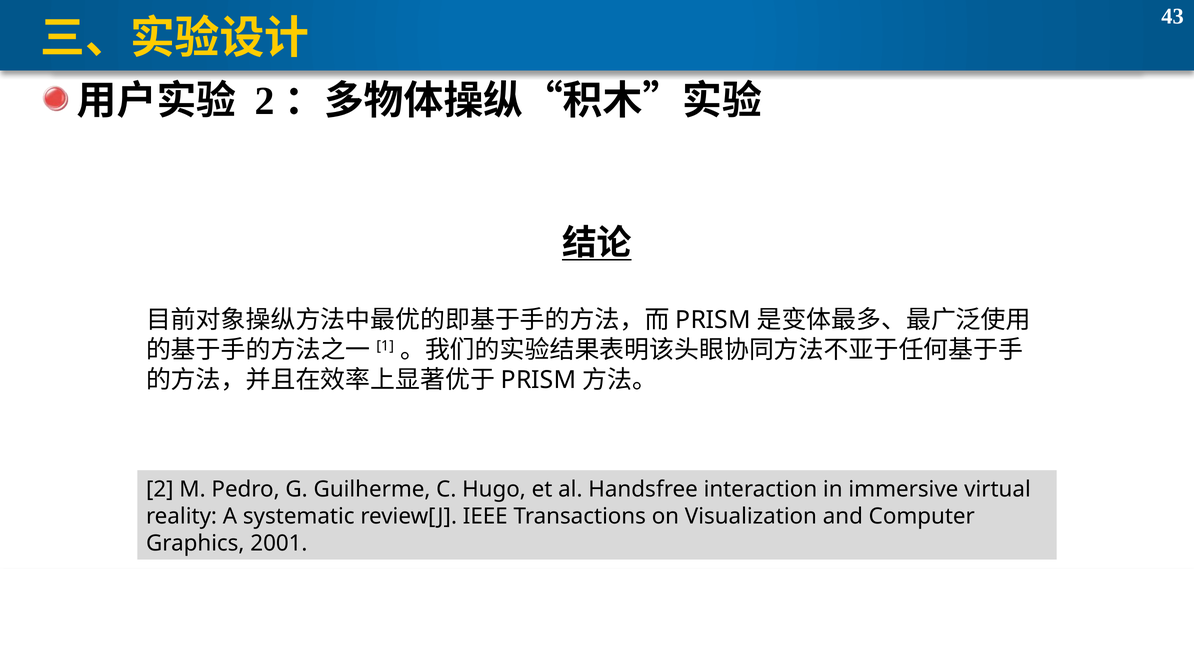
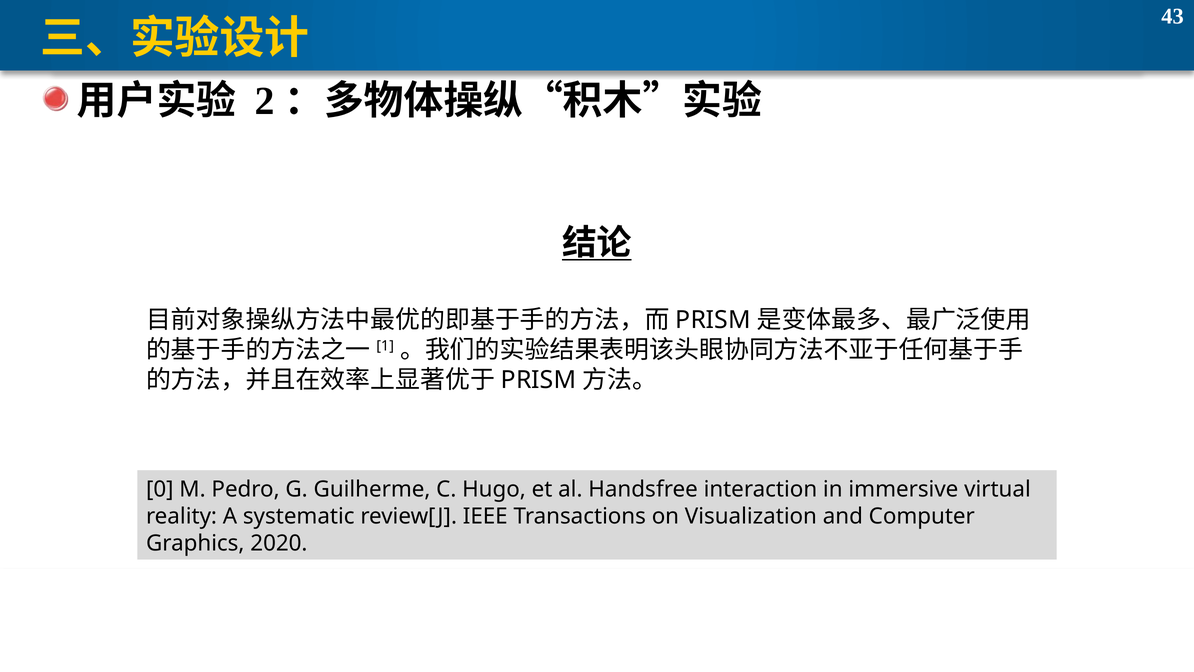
2 at (160, 489): 2 -> 0
2001: 2001 -> 2020
